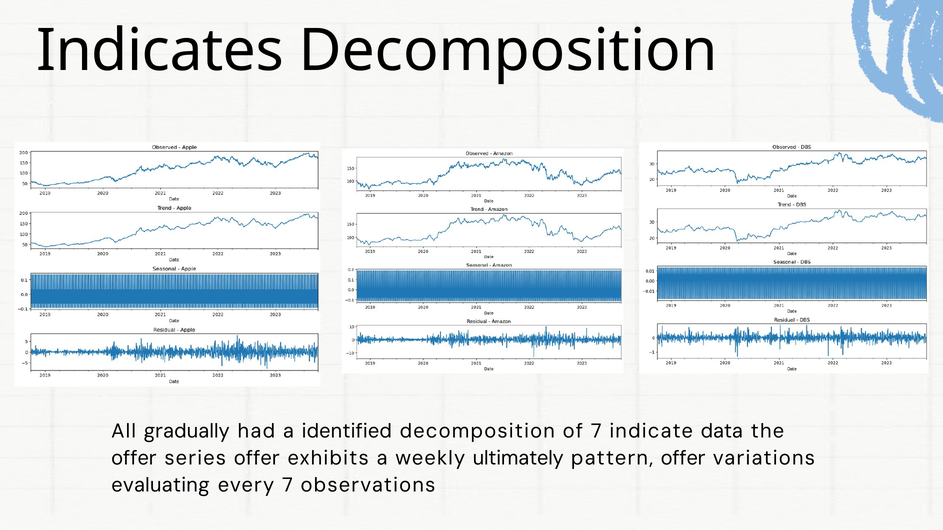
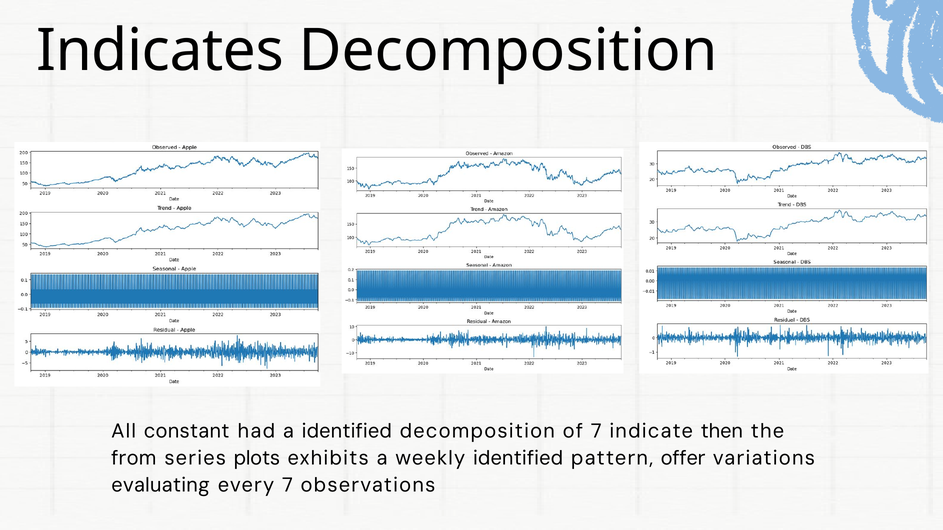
gradually: gradually -> constant
data: data -> then
offer at (134, 458): offer -> from
series offer: offer -> plots
weekly ultimately: ultimately -> identified
